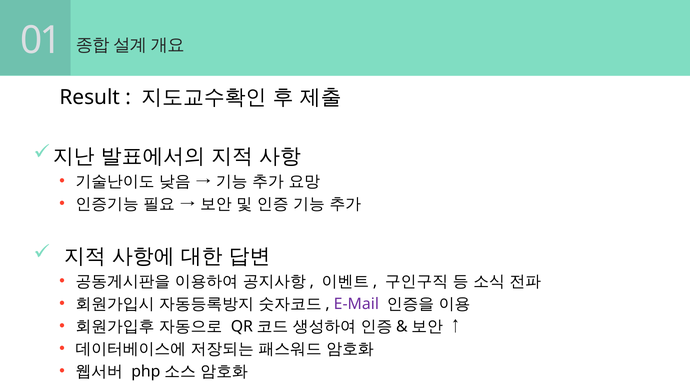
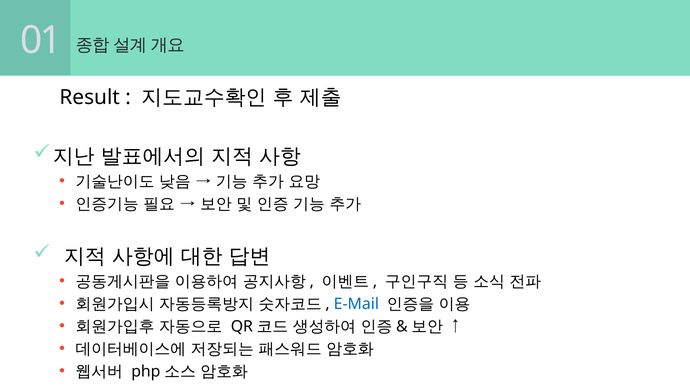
E-Mail colour: purple -> blue
